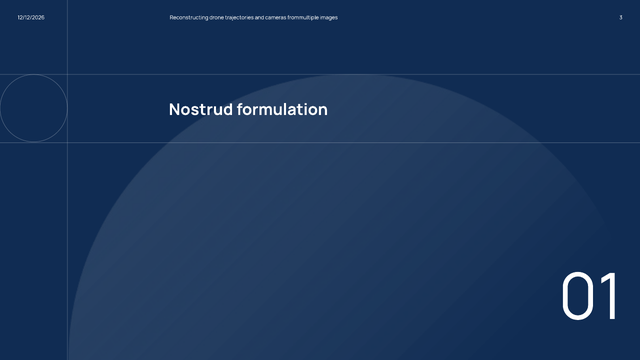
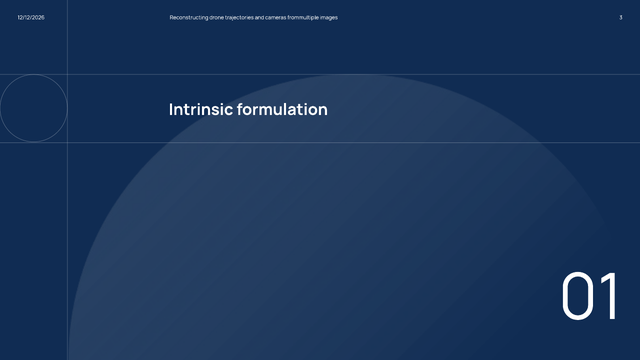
Nostrud: Nostrud -> Intrinsic
